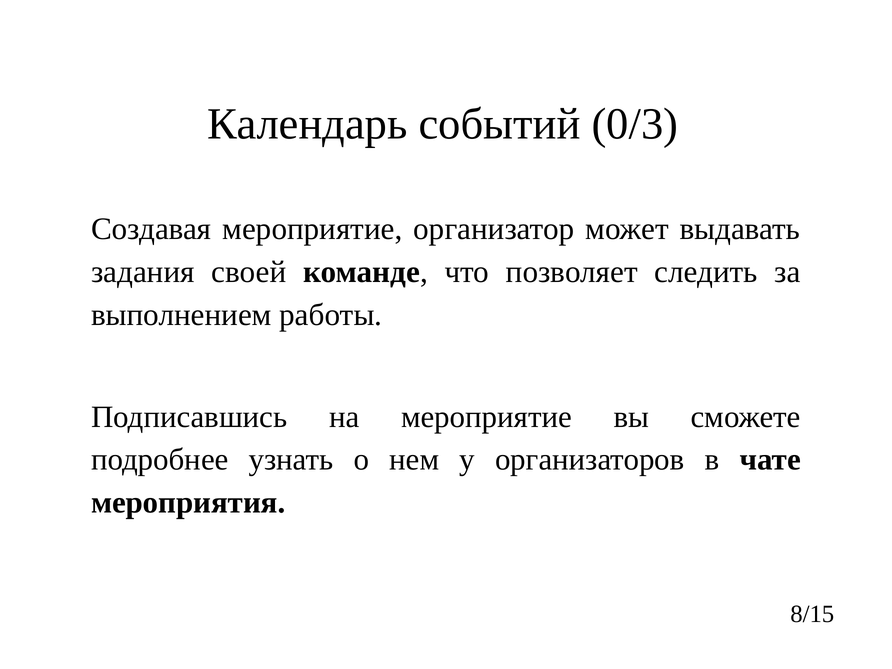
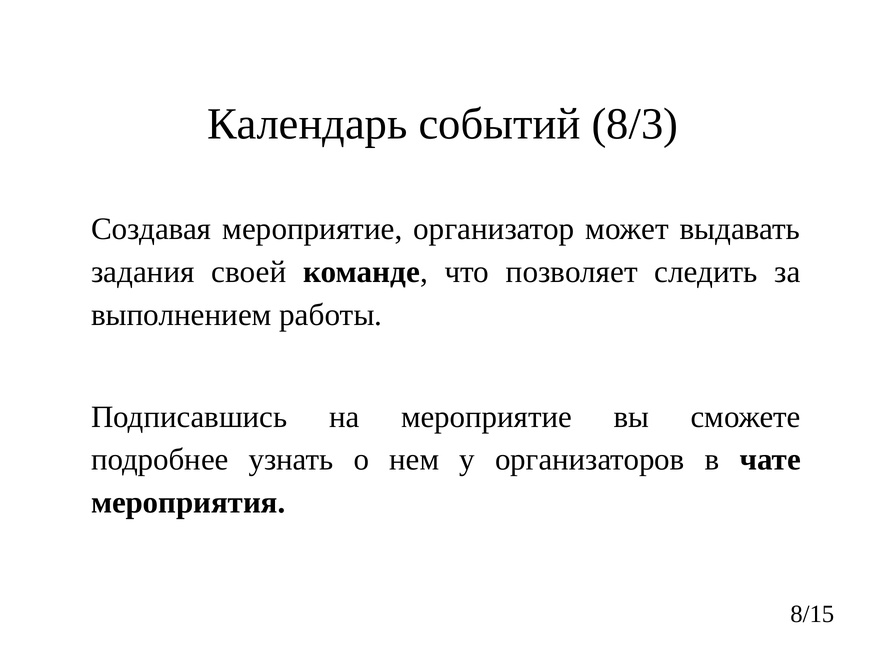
0/3: 0/3 -> 8/3
